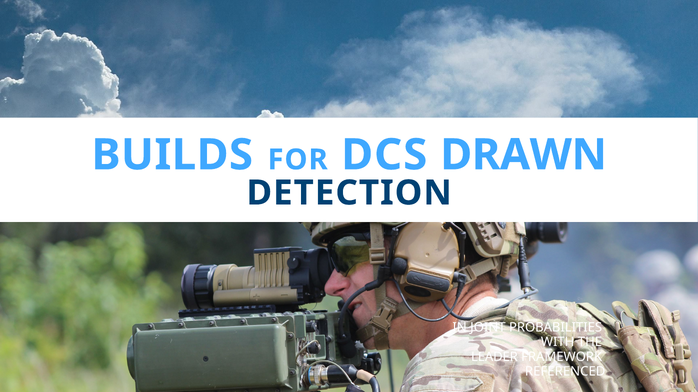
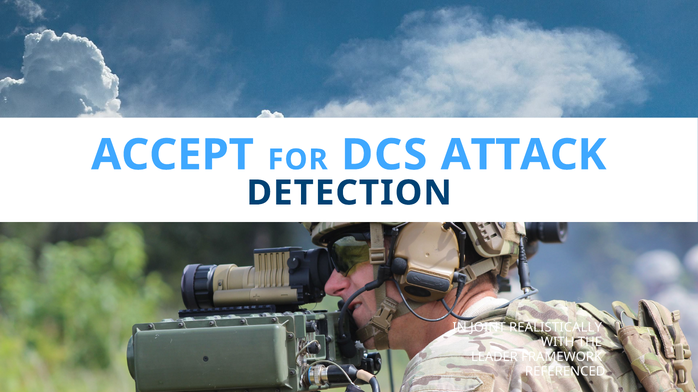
BUILDS: BUILDS -> ACCEPT
DRAWN: DRAWN -> ATTACK
PROBABILITIES: PROBABILITIES -> REALISTICALLY
